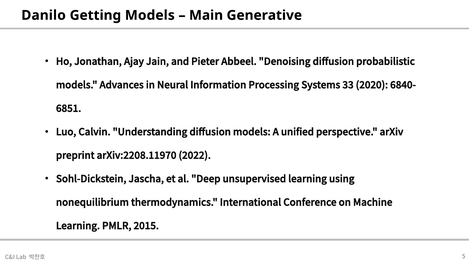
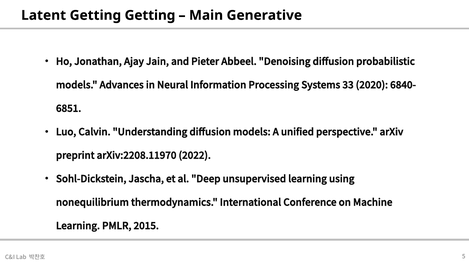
Danilo: Danilo -> Latent
Getting Models: Models -> Getting
